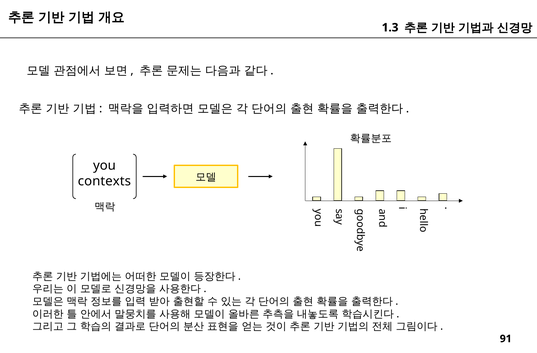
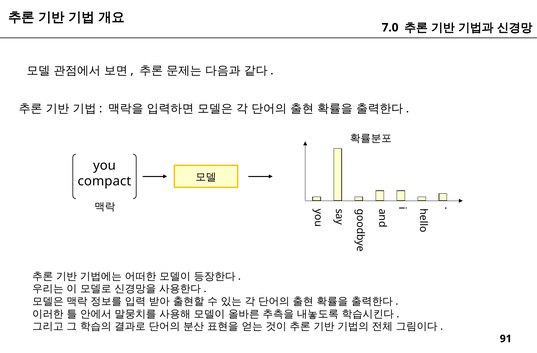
1.3: 1.3 -> 7.0
contexts: contexts -> compact
